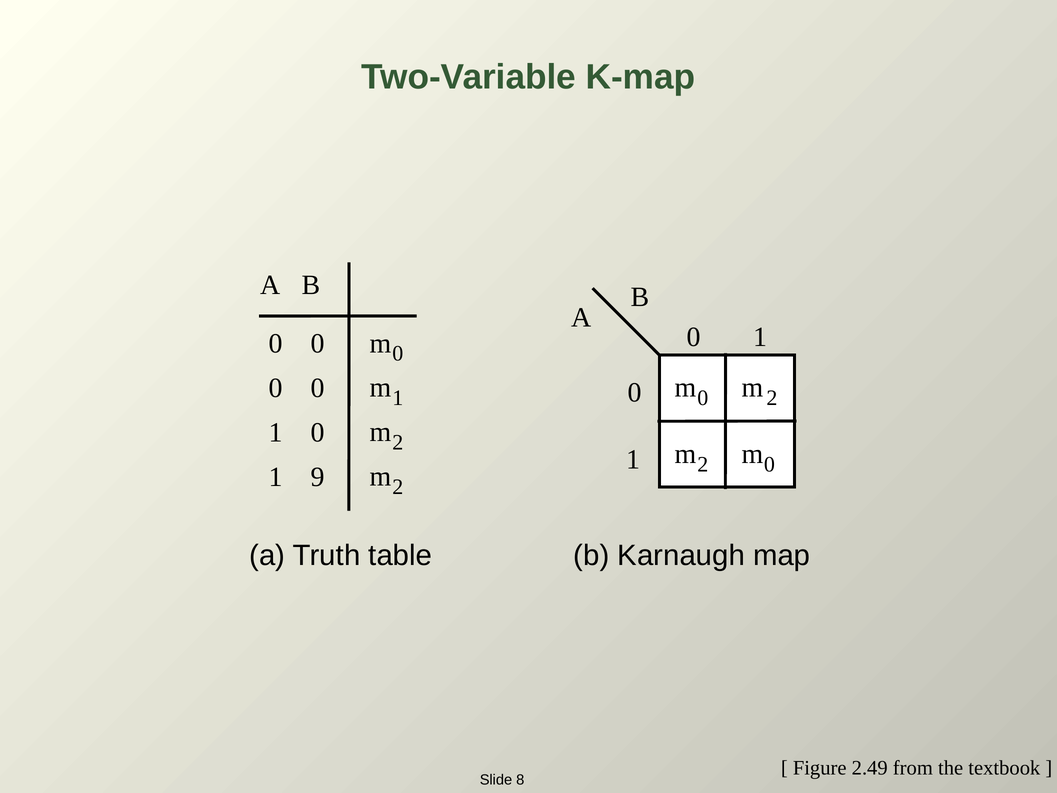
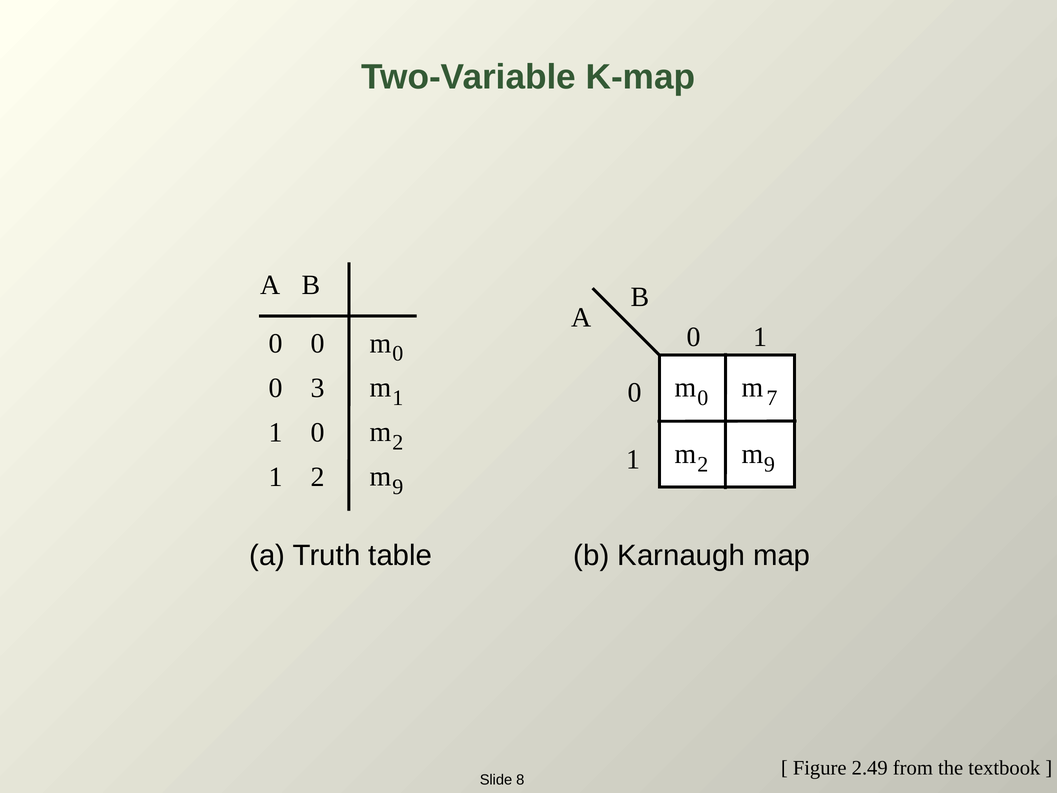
2 at (772, 398): 2 -> 7
0 at (318, 388): 0 -> 3
0 at (769, 464): 0 -> 9
2 at (398, 487): 2 -> 9
1 9: 9 -> 2
